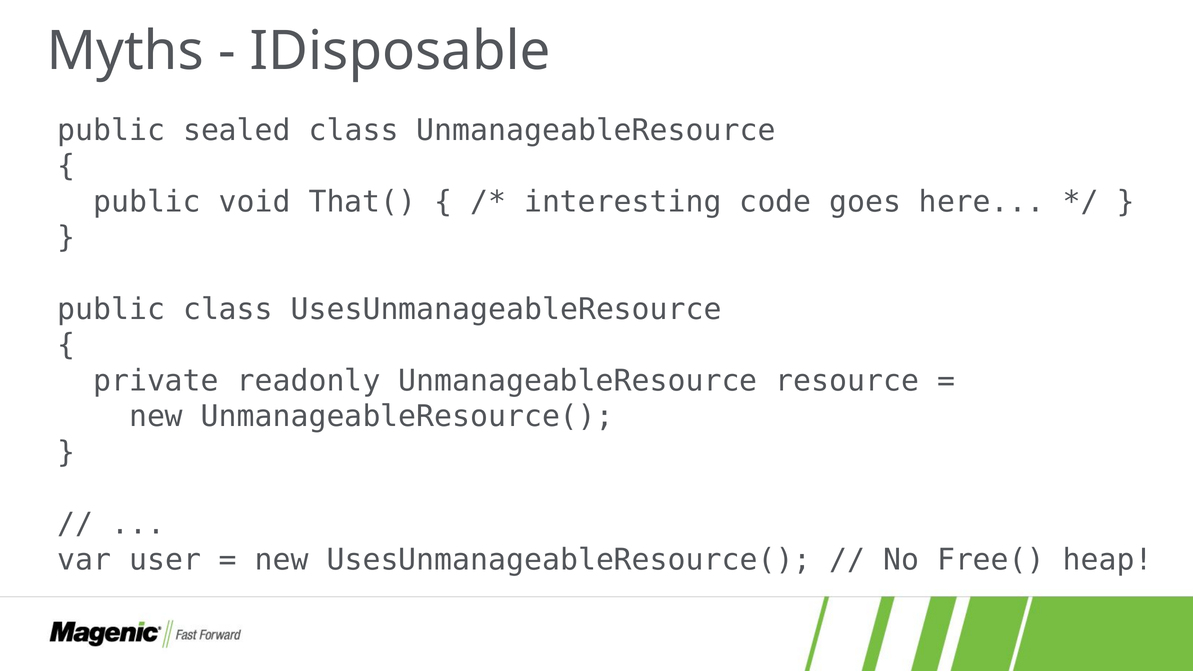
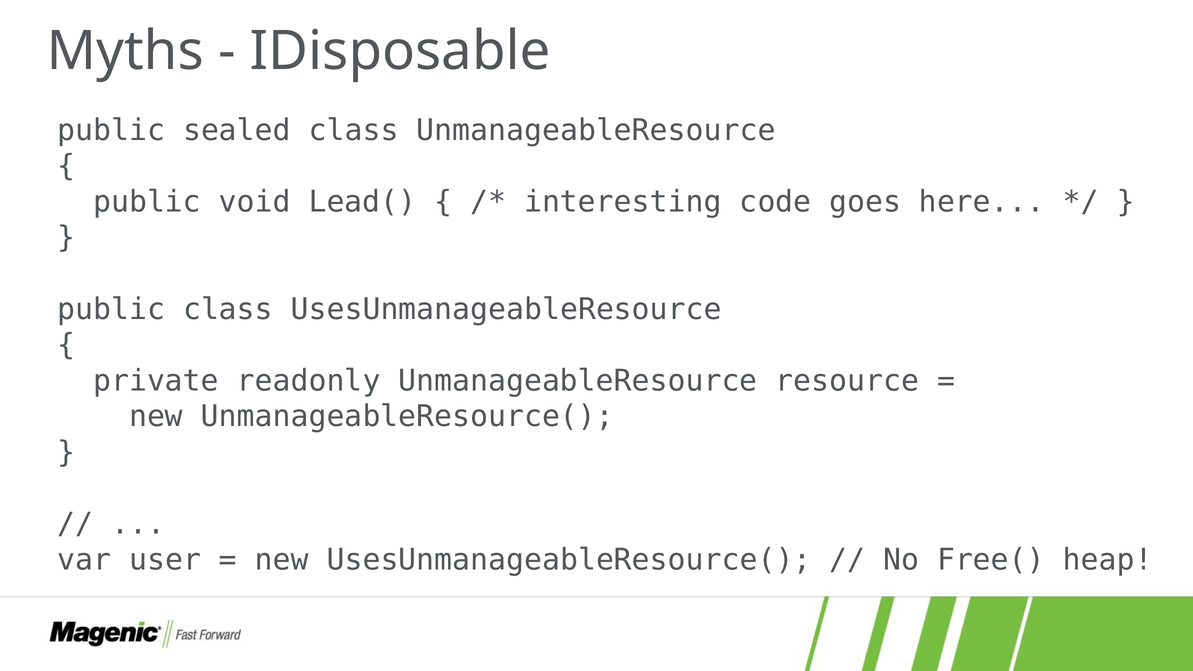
That(: That( -> Lead(
